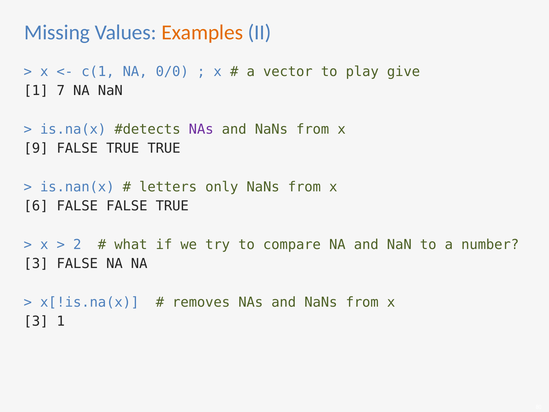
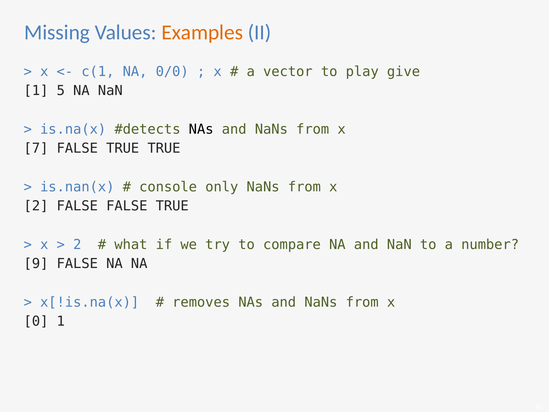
7: 7 -> 5
NAs at (201, 129) colour: purple -> black
9: 9 -> 7
letters: letters -> console
6 at (36, 206): 6 -> 2
3 at (36, 264): 3 -> 9
3 at (36, 321): 3 -> 0
